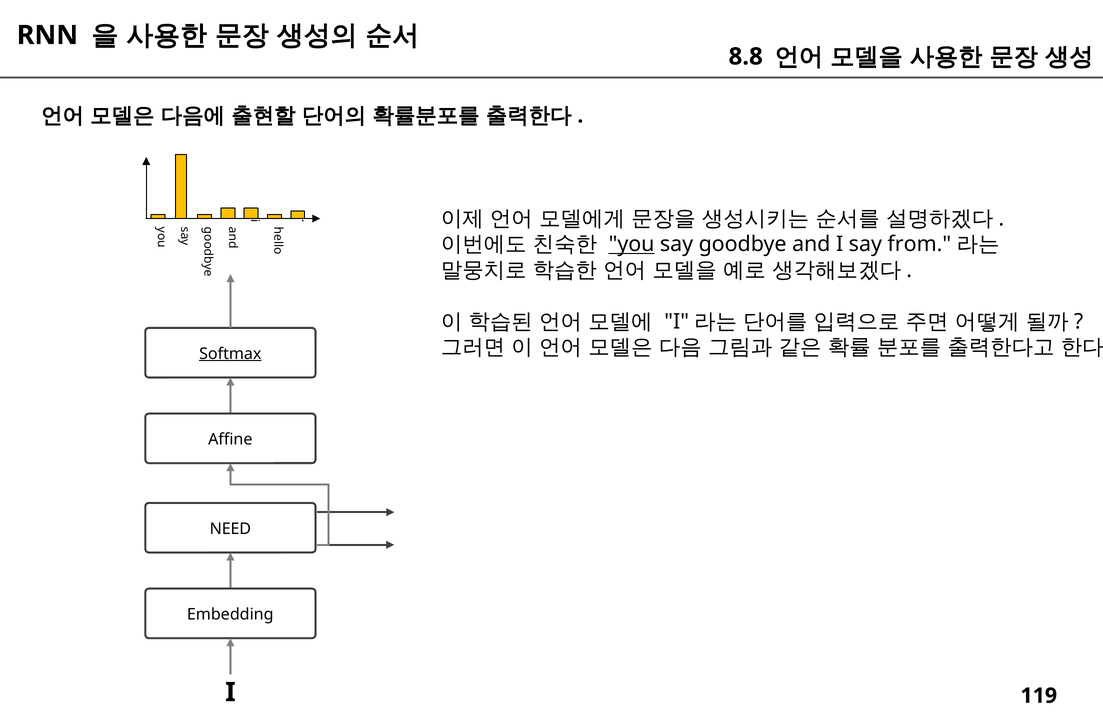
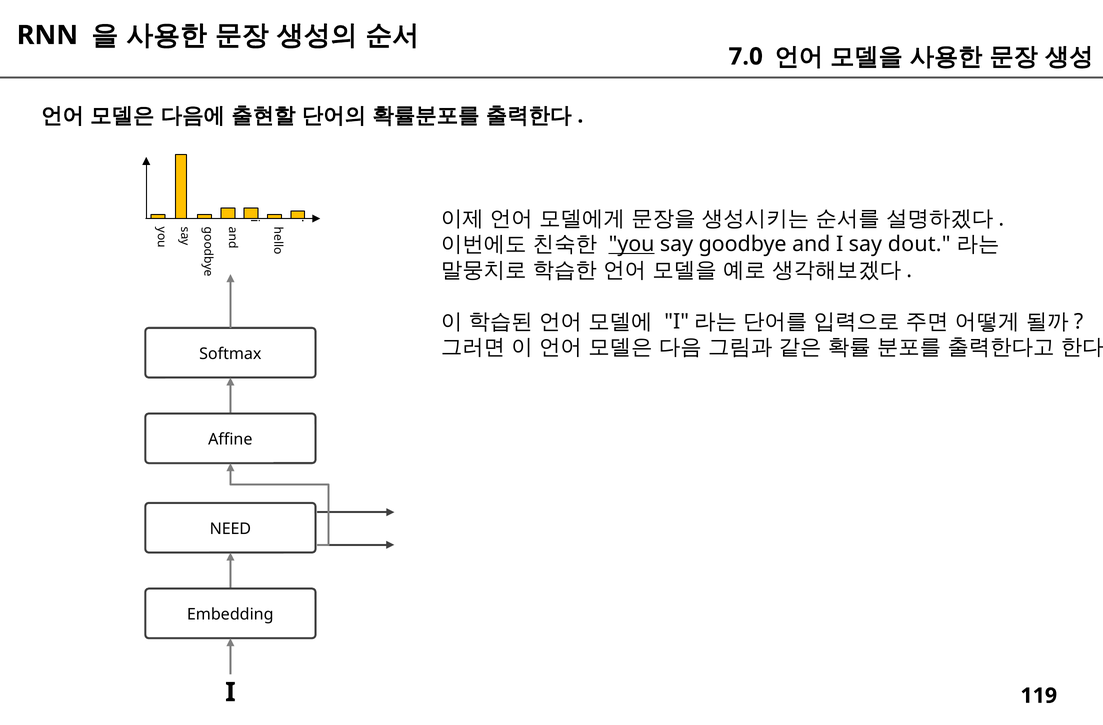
8.8: 8.8 -> 7.0
from: from -> dout
Softmax underline: present -> none
